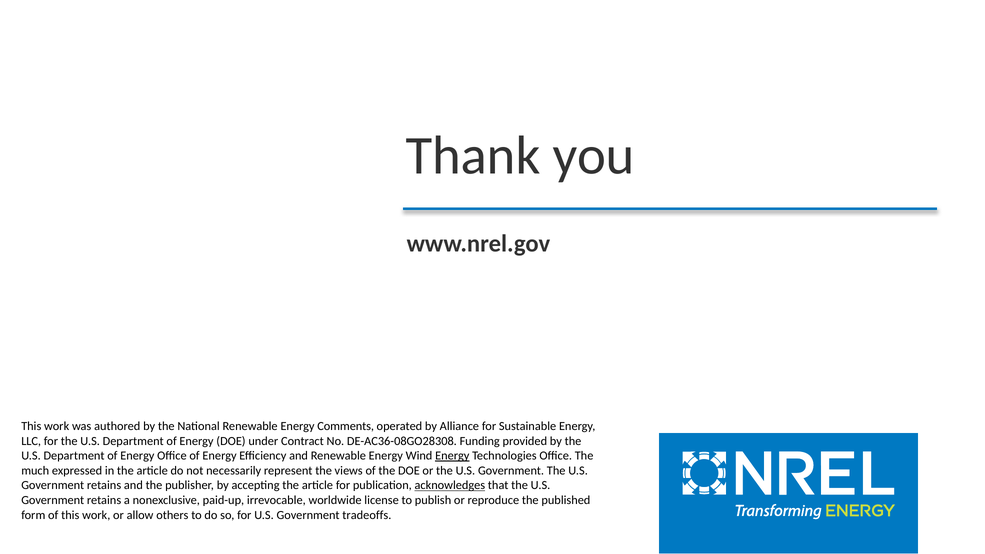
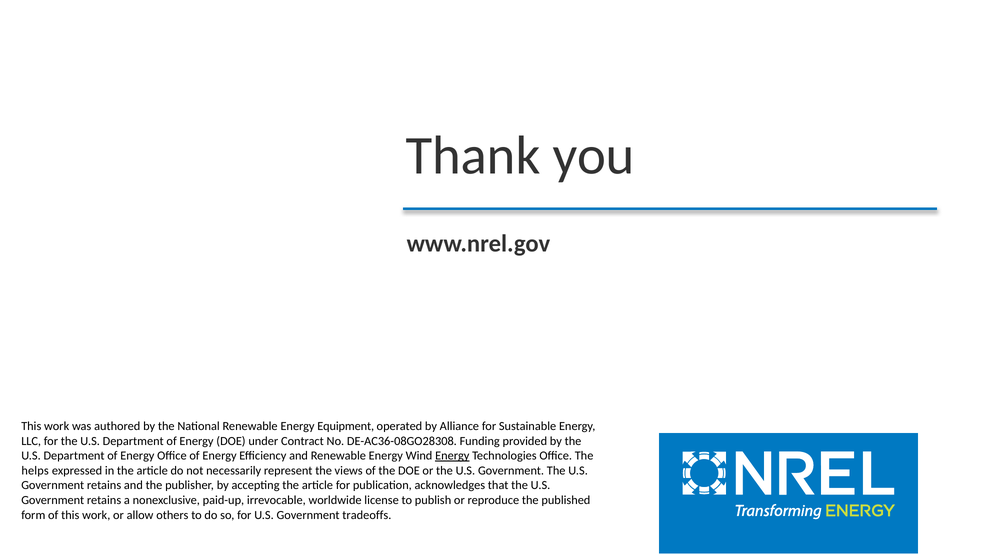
Comments: Comments -> Equipment
much: much -> helps
acknowledges underline: present -> none
